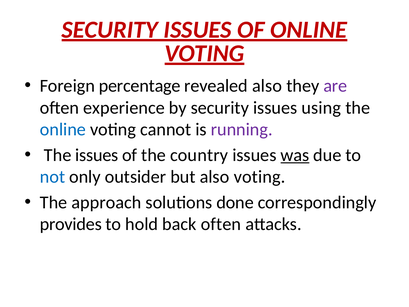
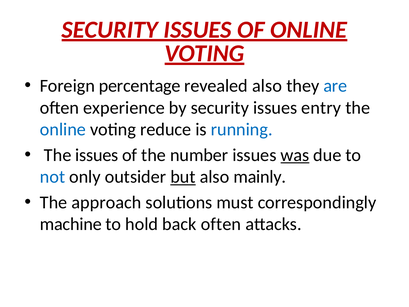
are colour: purple -> blue
using: using -> entry
cannot: cannot -> reduce
running colour: purple -> blue
country: country -> number
but underline: none -> present
also voting: voting -> mainly
done: done -> must
provides: provides -> machine
